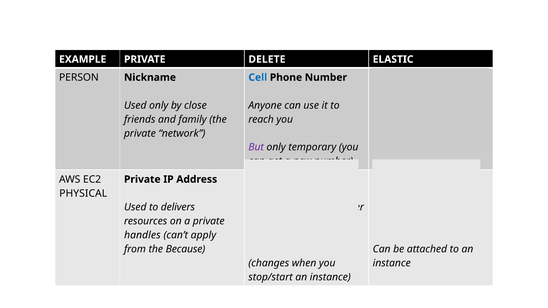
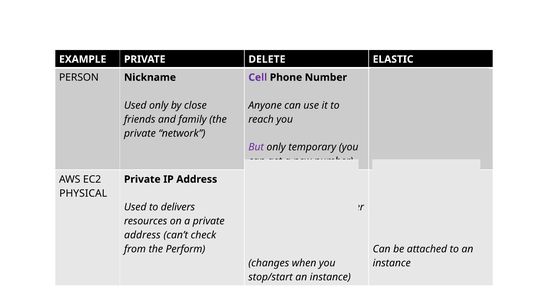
Cell colour: blue -> purple
handles at (142, 235): handles -> address
apply: apply -> check
Because: Because -> Perform
